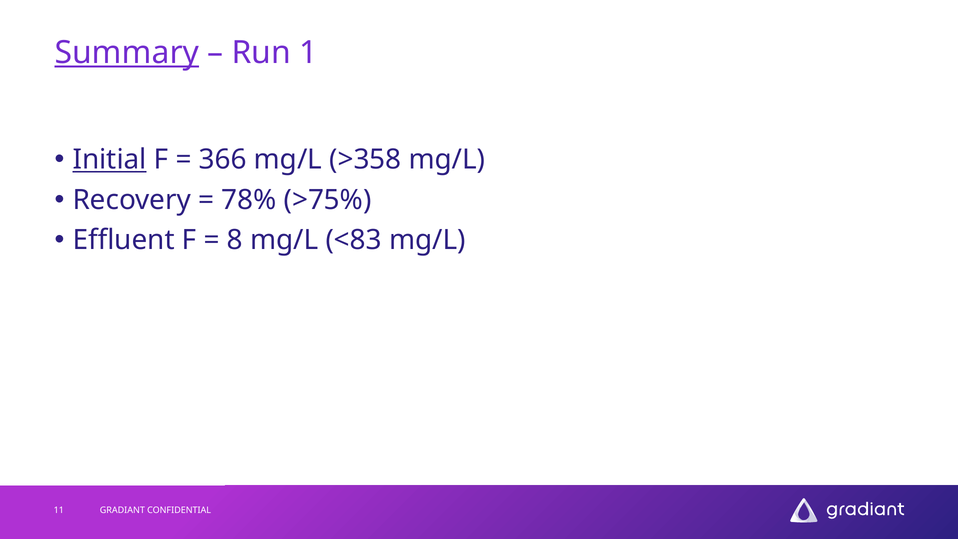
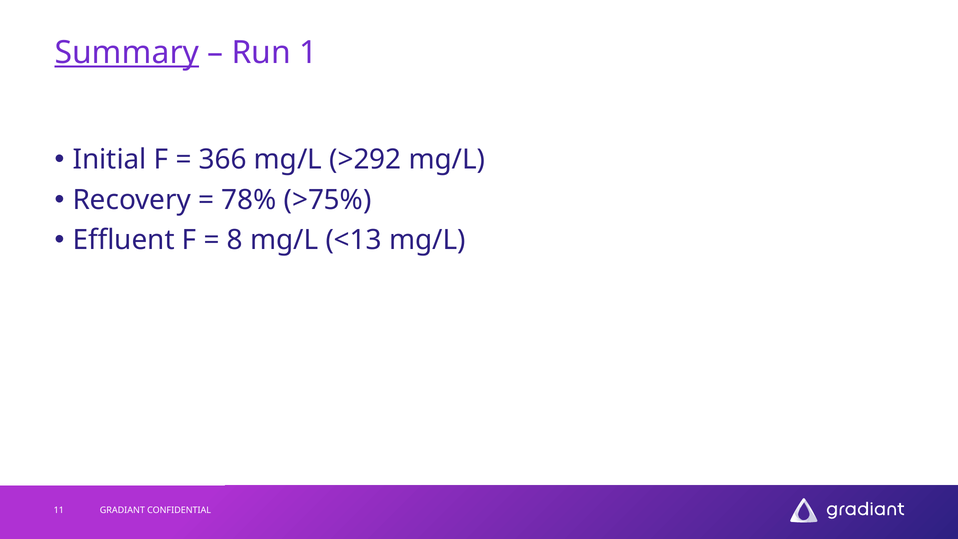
Initial underline: present -> none
>358: >358 -> >292
<83: <83 -> <13
